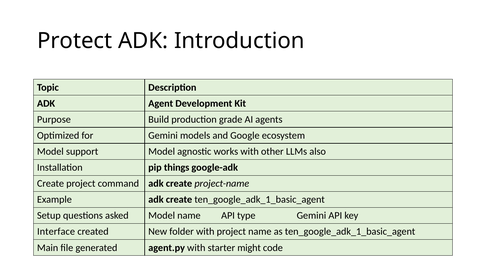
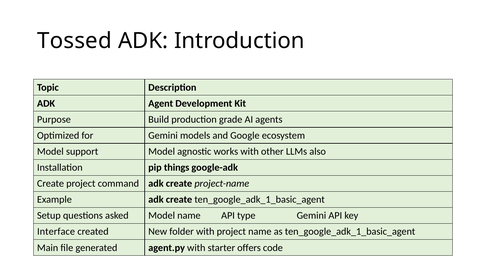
Protect: Protect -> Tossed
might: might -> offers
